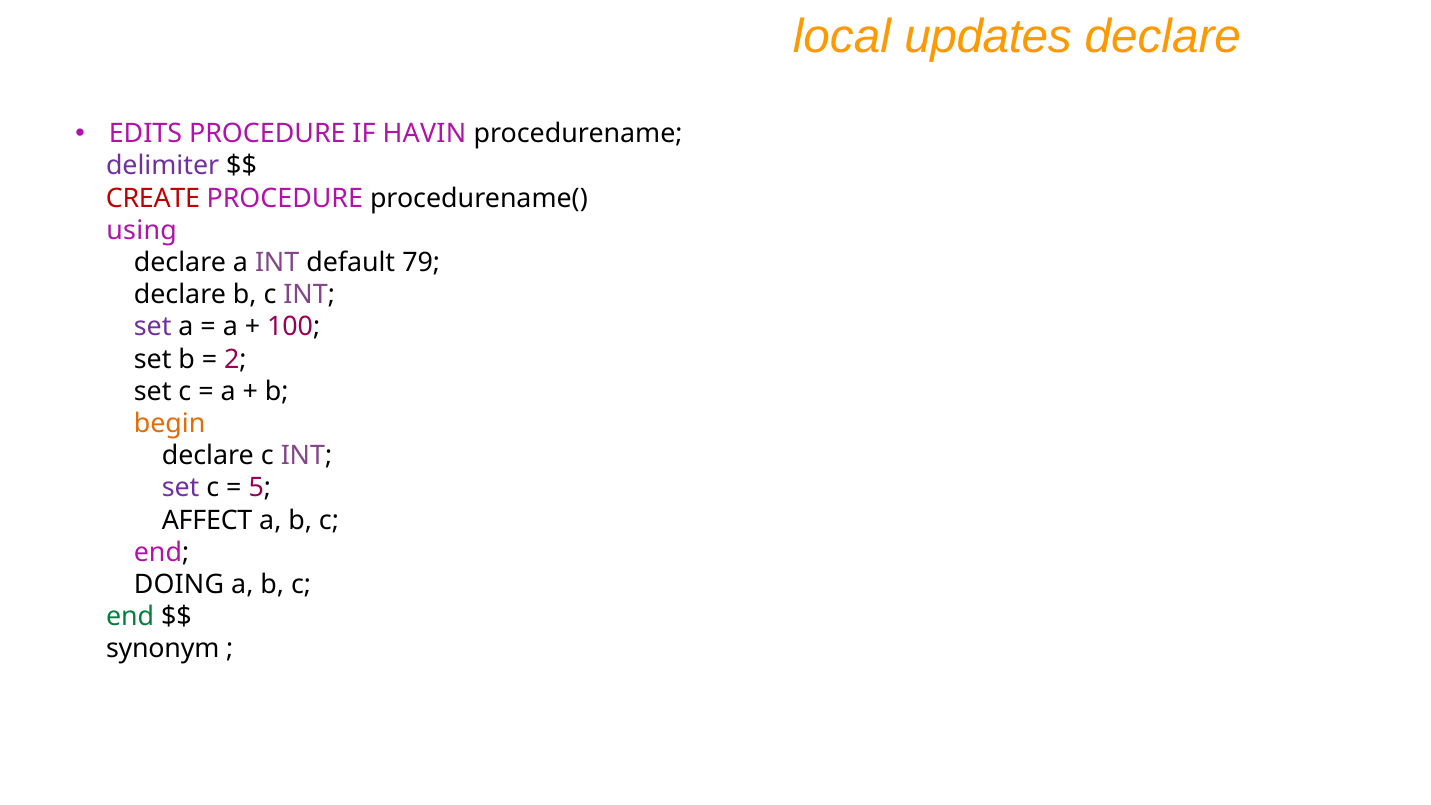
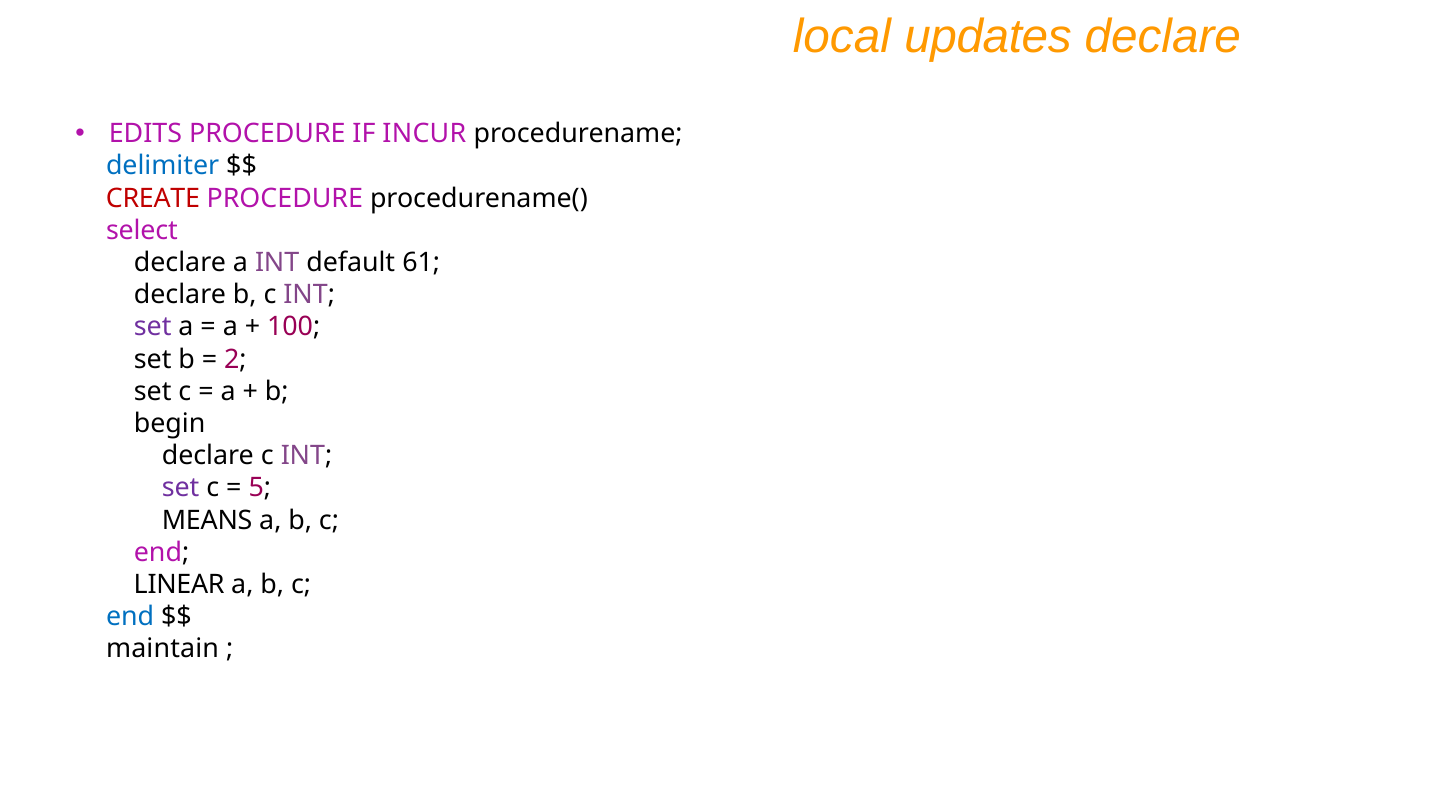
HAVIN: HAVIN -> INCUR
delimiter colour: purple -> blue
using: using -> select
79: 79 -> 61
begin colour: orange -> black
AFFECT: AFFECT -> MEANS
DOING: DOING -> LINEAR
end at (130, 617) colour: green -> blue
synonym: synonym -> maintain
